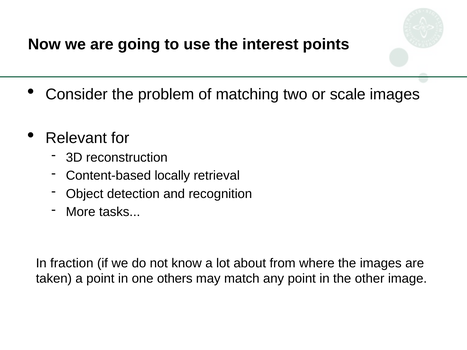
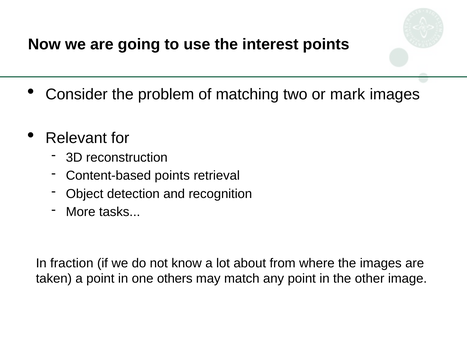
scale: scale -> mark
Content-based locally: locally -> points
